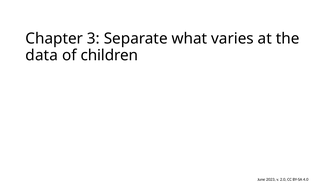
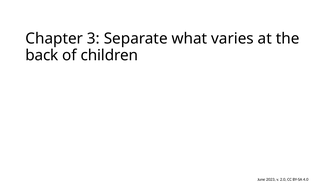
data: data -> back
